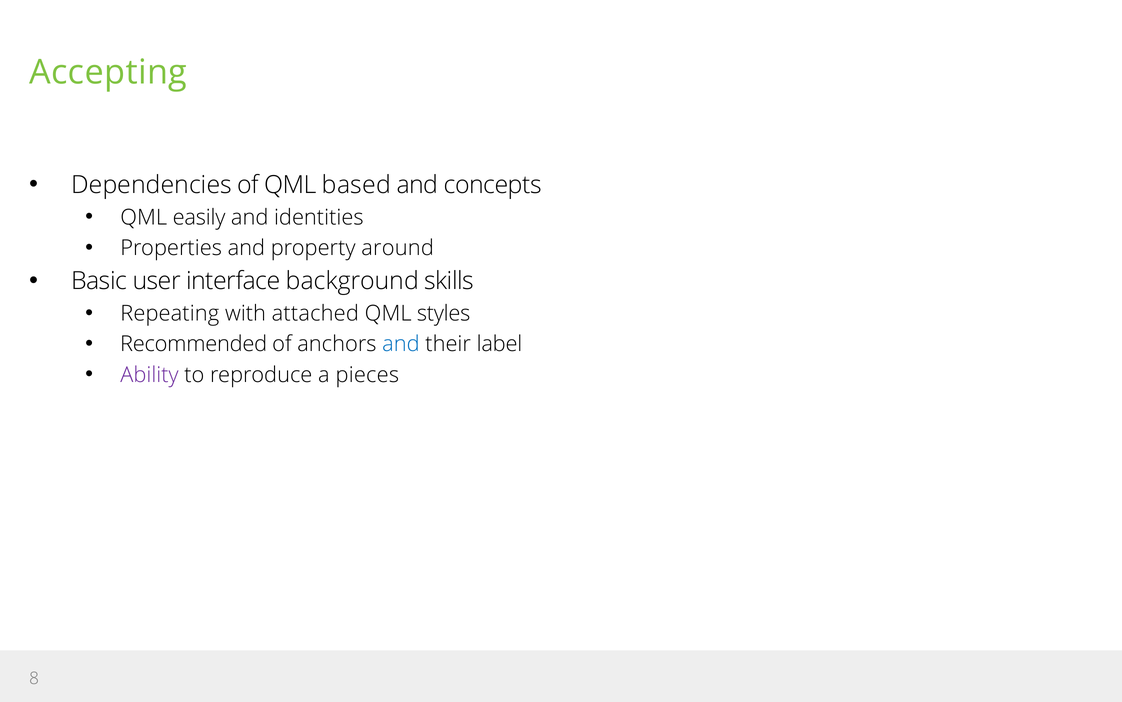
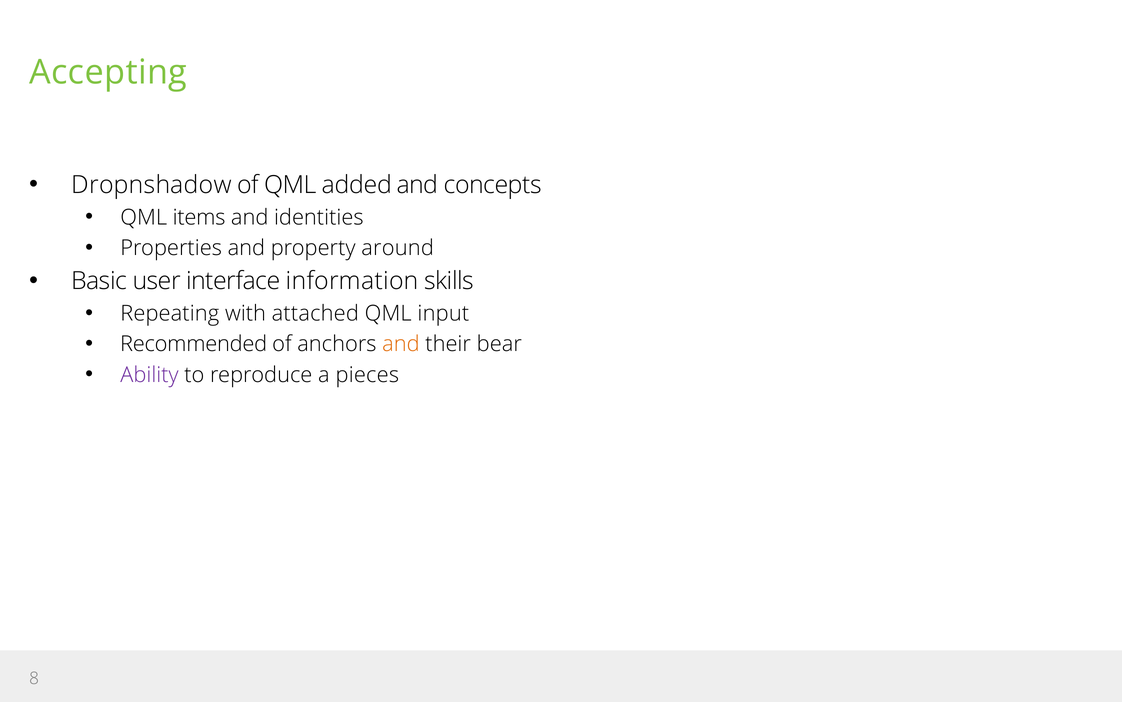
Dependencies: Dependencies -> Dropnshadow
based: based -> added
easily: easily -> items
background: background -> information
styles: styles -> input
and at (401, 344) colour: blue -> orange
label: label -> bear
